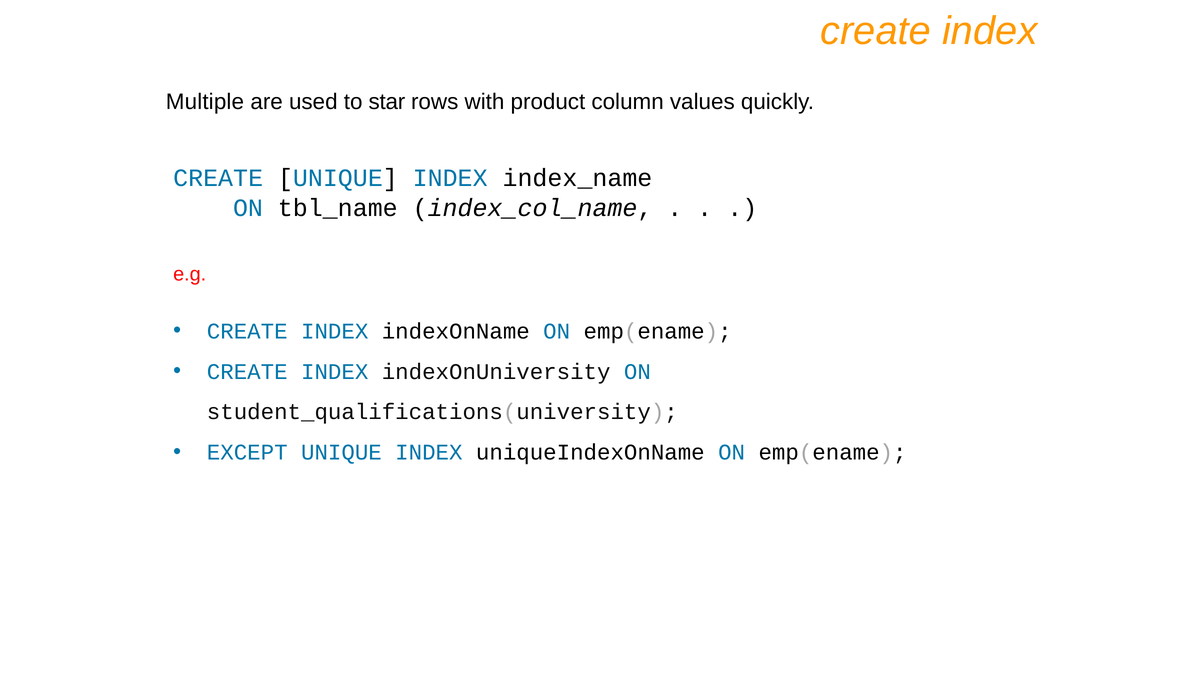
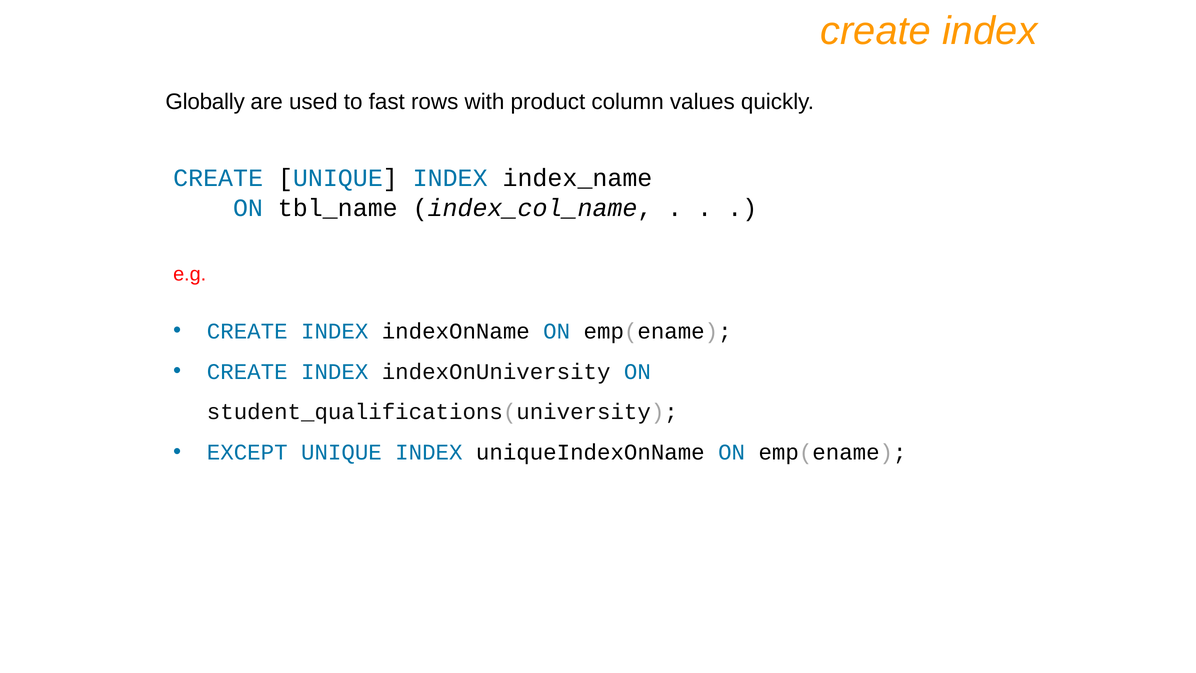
Multiple: Multiple -> Globally
star: star -> fast
